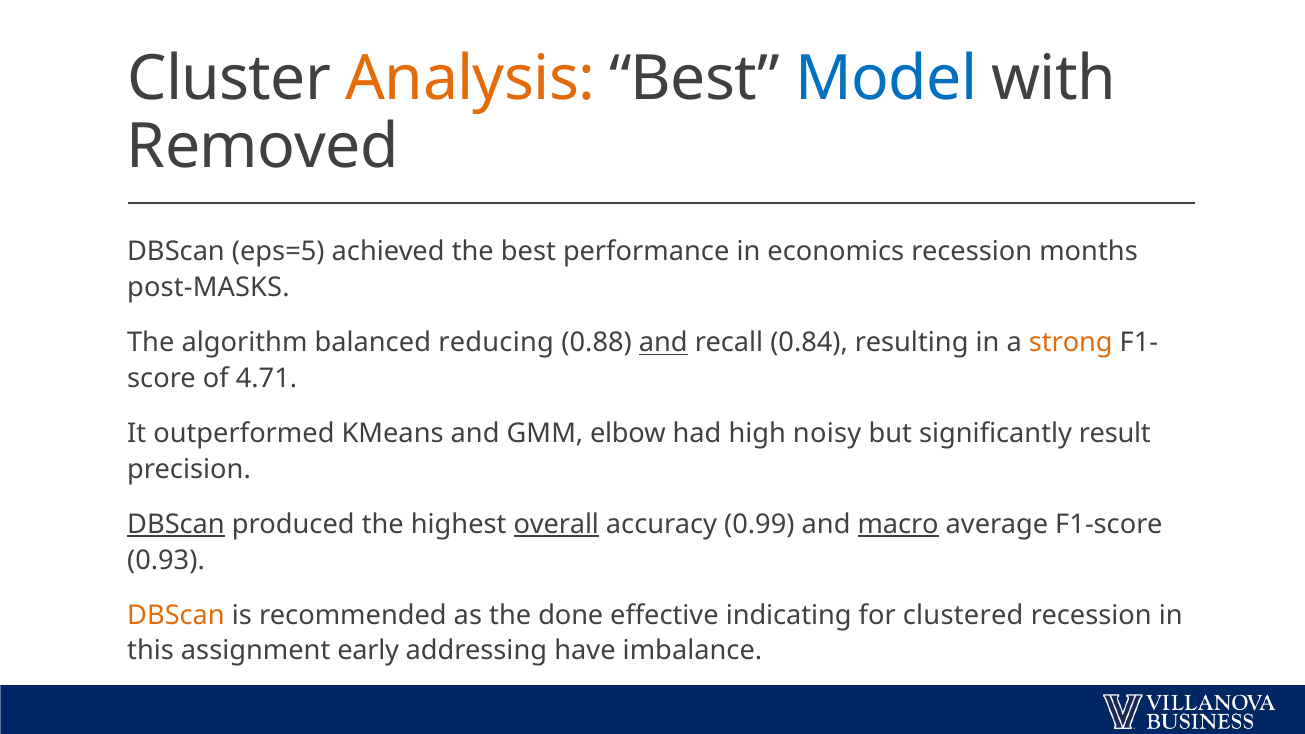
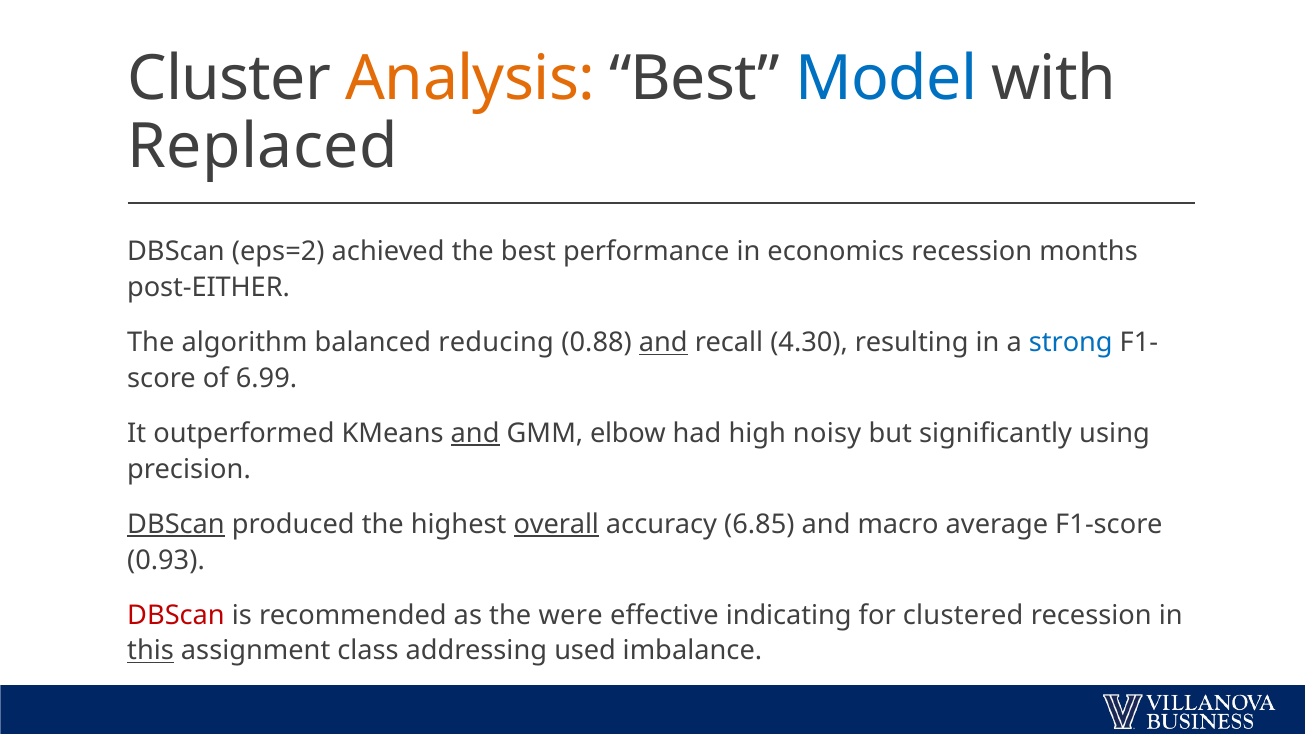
Removed: Removed -> Replaced
eps=5: eps=5 -> eps=2
post-MASKS: post-MASKS -> post-EITHER
0.84: 0.84 -> 4.30
strong colour: orange -> blue
4.71: 4.71 -> 6.99
and at (475, 434) underline: none -> present
result: result -> using
0.99: 0.99 -> 6.85
macro underline: present -> none
DBScan at (176, 615) colour: orange -> red
done: done -> were
this underline: none -> present
early: early -> class
have: have -> used
